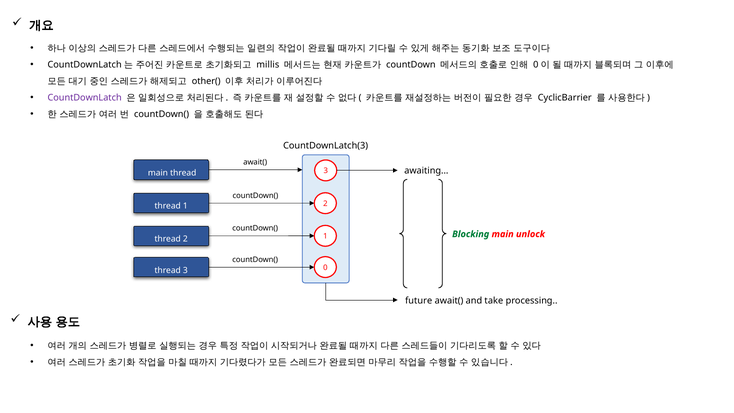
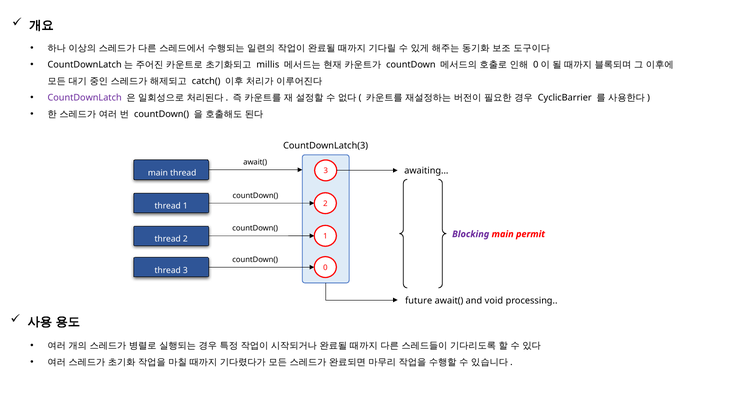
other(: other( -> catch(
Blocking colour: green -> purple
unlock: unlock -> permit
take: take -> void
